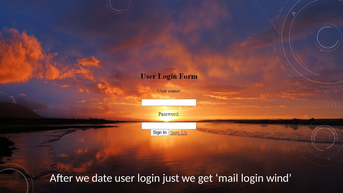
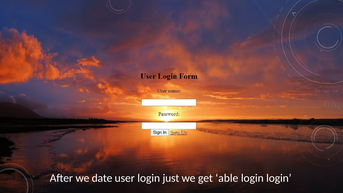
mail: mail -> able
login wind: wind -> login
